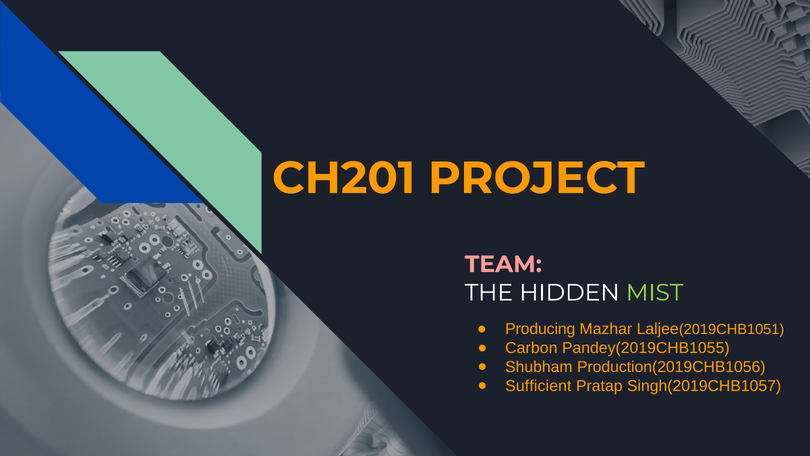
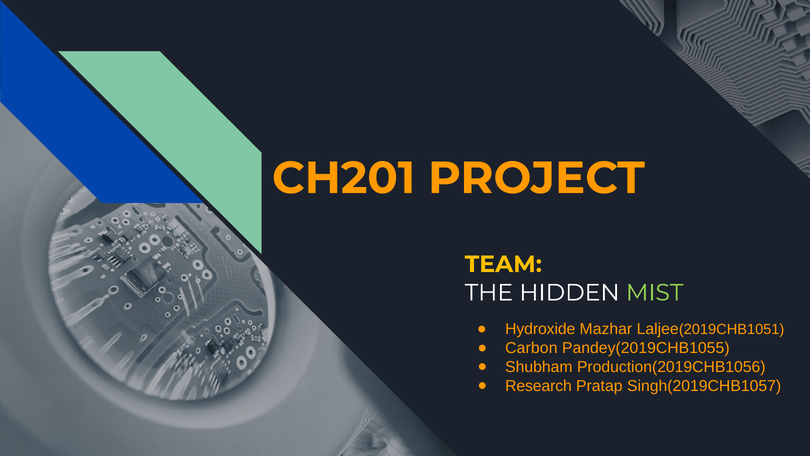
TEAM colour: pink -> yellow
Producing: Producing -> Hydroxide
Sufficient: Sufficient -> Research
